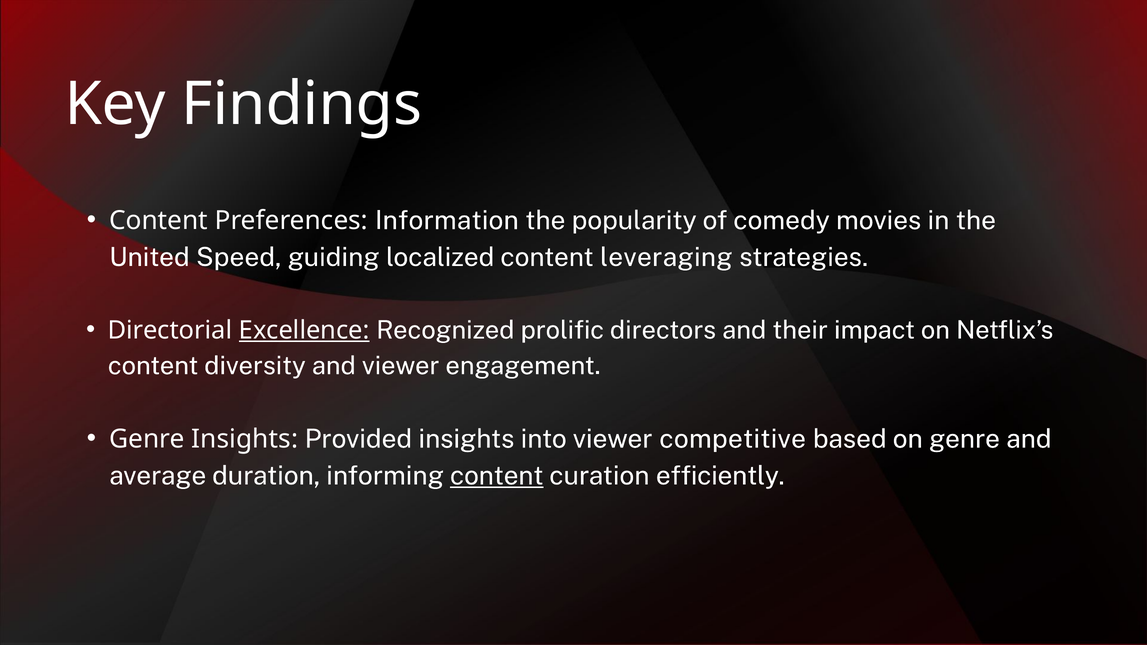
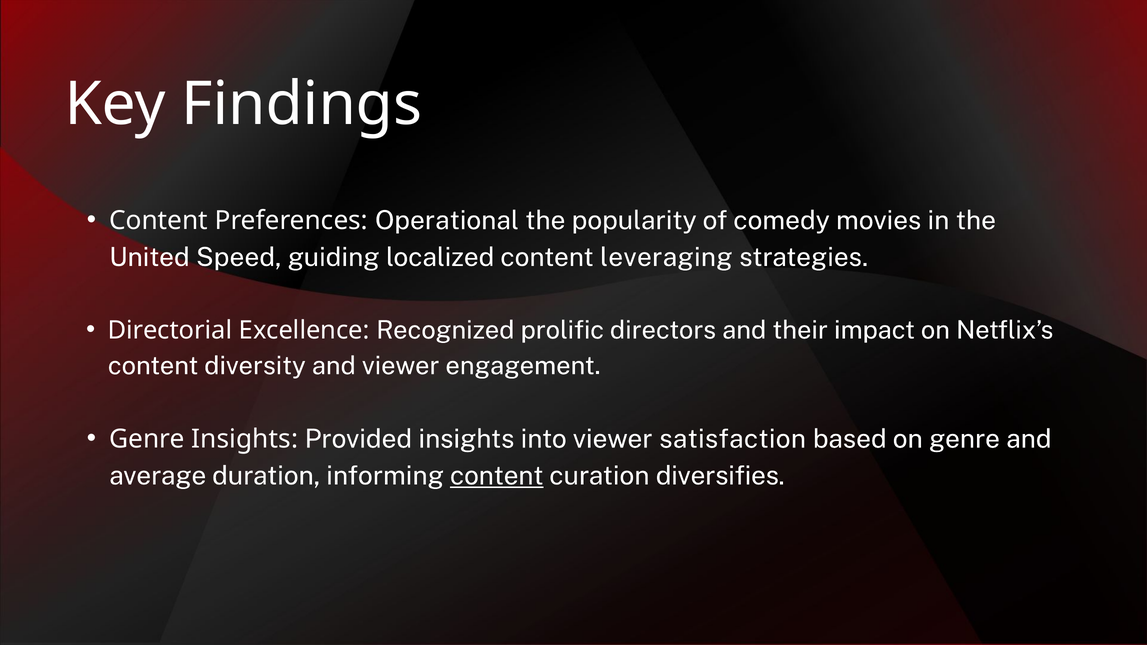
Information: Information -> Operational
Excellence underline: present -> none
competitive: competitive -> satisfaction
efficiently: efficiently -> diversifies
